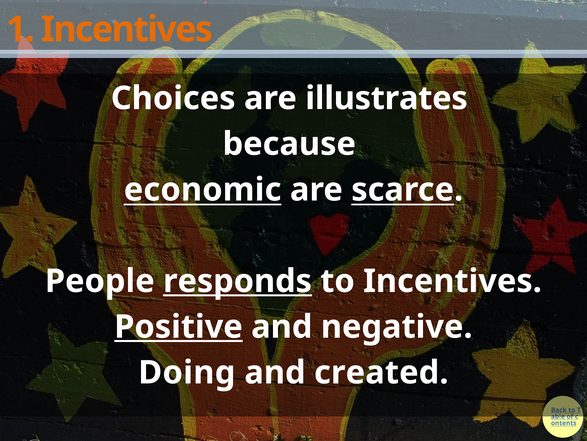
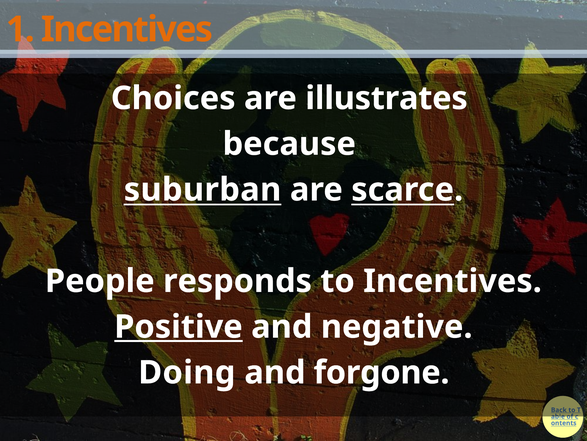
economic: economic -> suburban
responds underline: present -> none
created: created -> forgone
